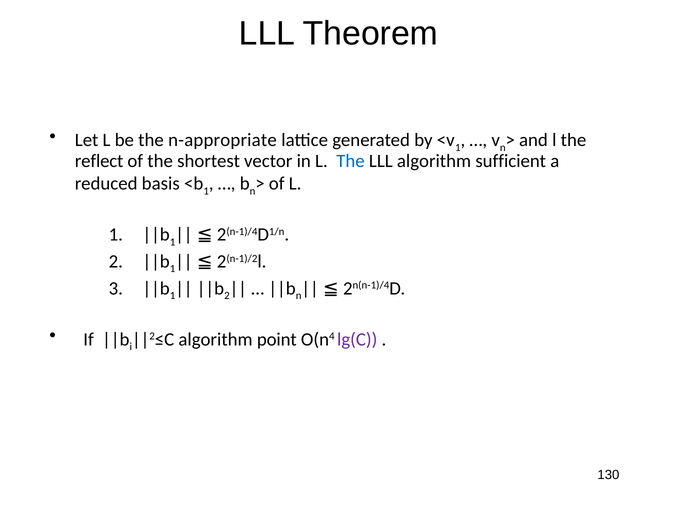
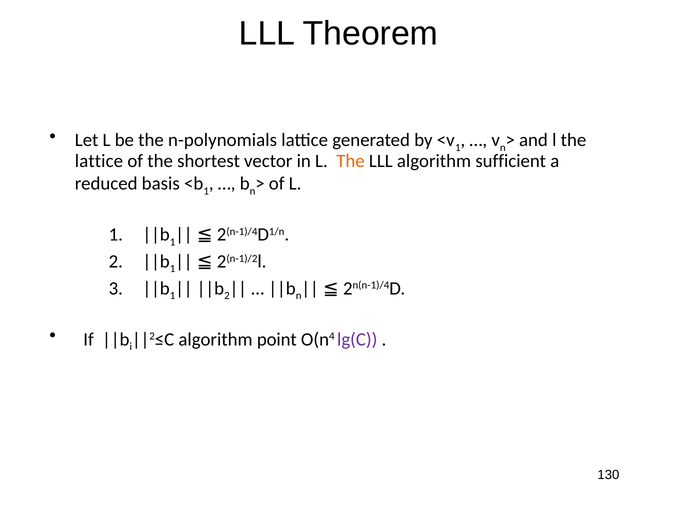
n-appropriate: n-appropriate -> n-polynomials
reflect at (99, 161): reflect -> lattice
The at (350, 161) colour: blue -> orange
